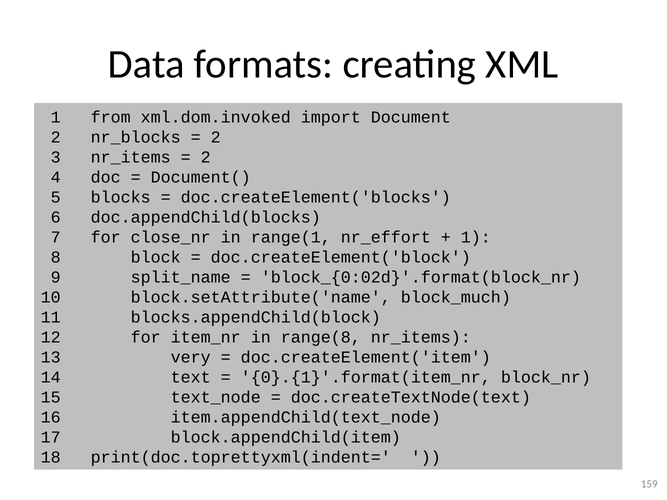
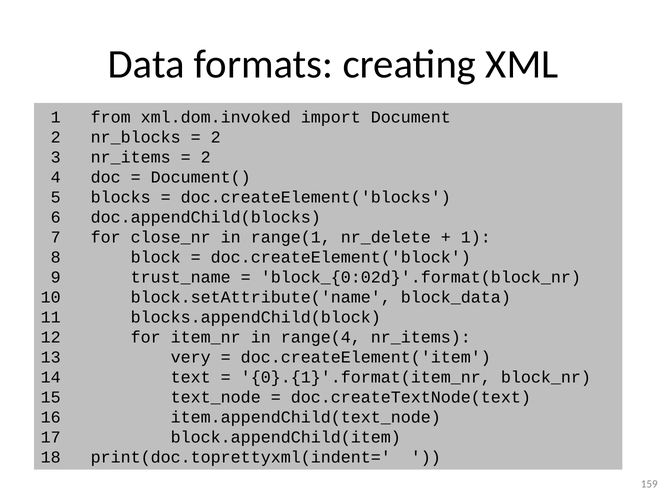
nr_effort: nr_effort -> nr_delete
split_name: split_name -> trust_name
block_much: block_much -> block_data
range(8: range(8 -> range(4
